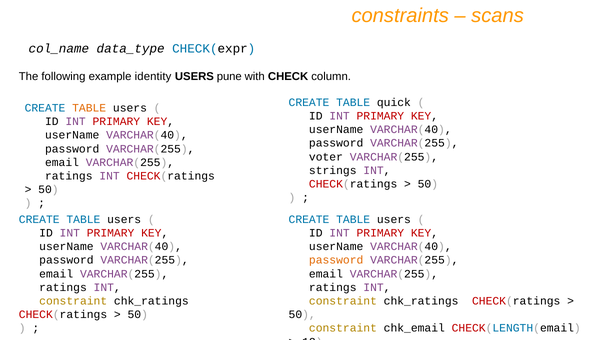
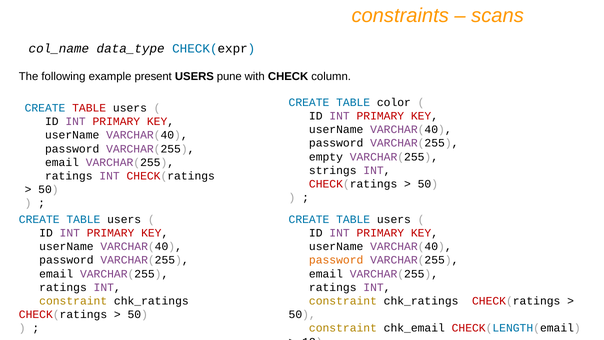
identity: identity -> present
quick: quick -> color
TABLE at (89, 108) colour: orange -> red
voter: voter -> empty
